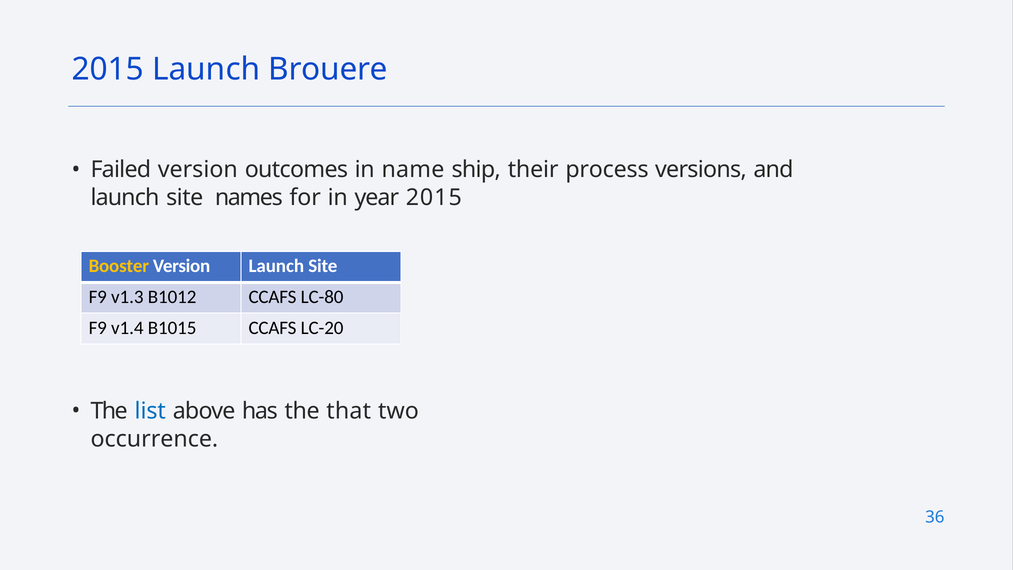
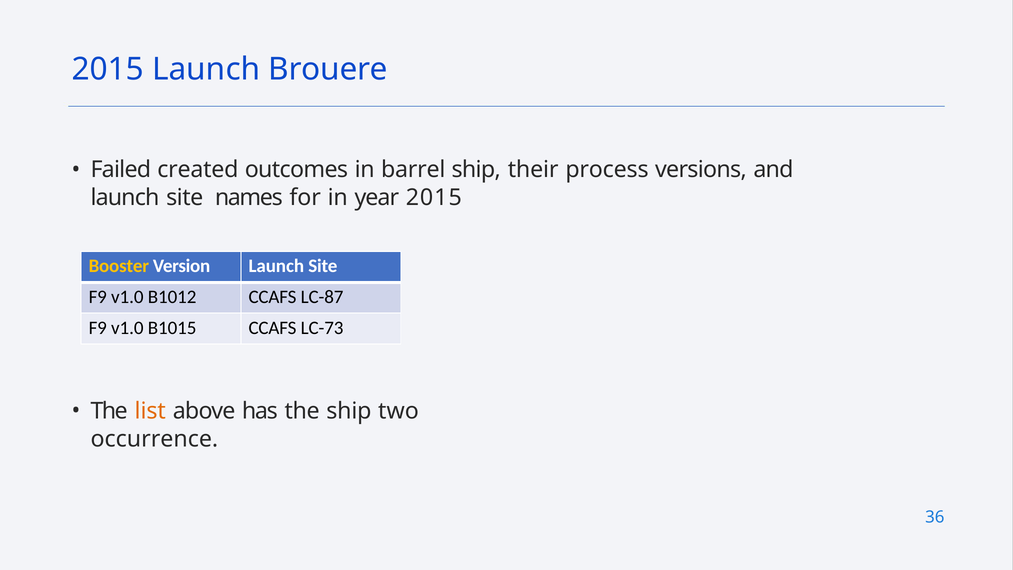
Failed version: version -> created
name: name -> barrel
v1.3 at (127, 297): v1.3 -> v1.0
LC-80: LC-80 -> LC-87
v1.4 at (127, 328): v1.4 -> v1.0
LC-20: LC-20 -> LC-73
list colour: blue -> orange
the that: that -> ship
